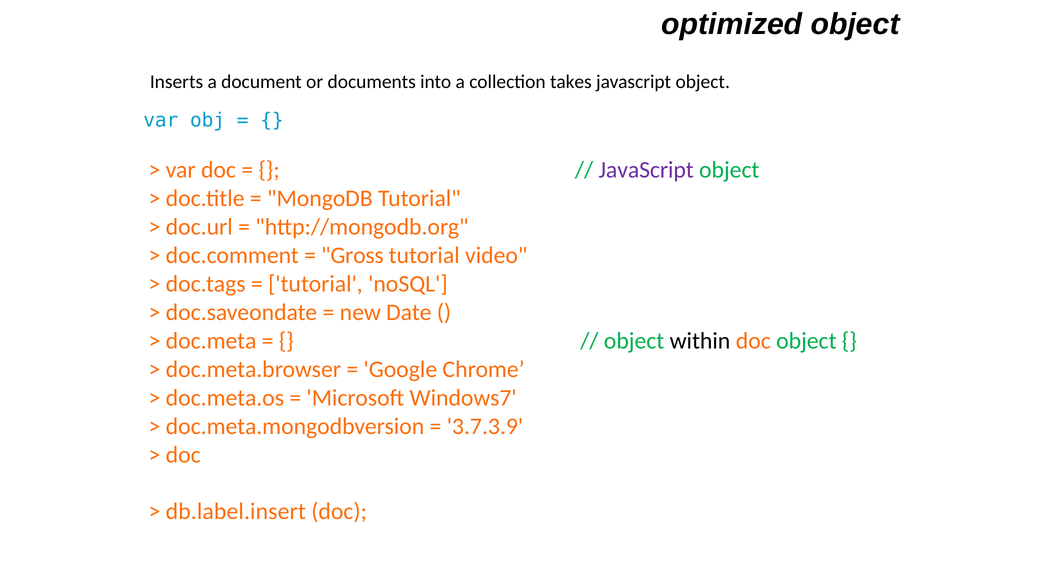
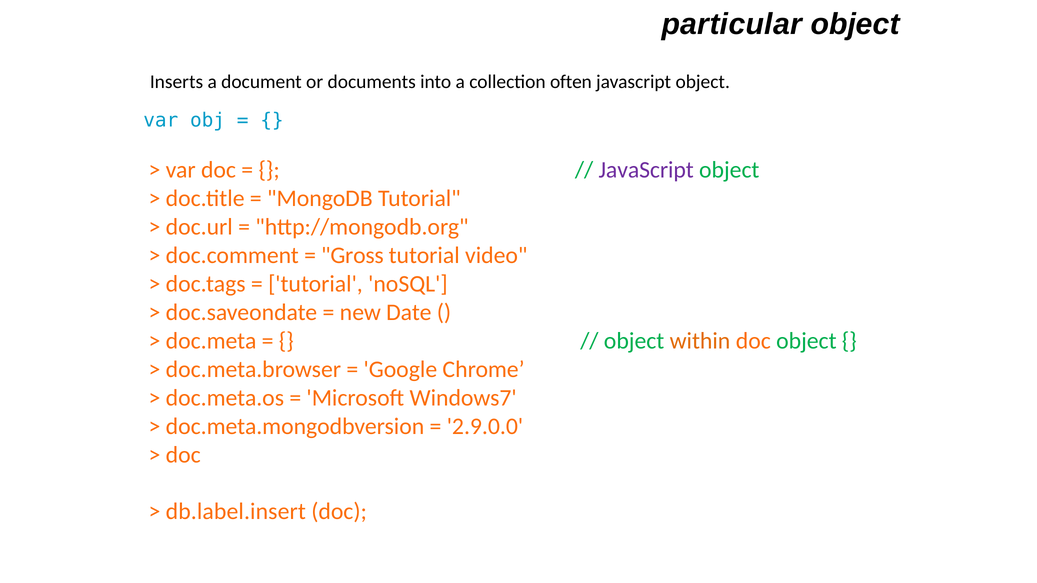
optimized: optimized -> particular
takes: takes -> often
within colour: black -> orange
3.7.3.9: 3.7.3.9 -> 2.9.0.0
